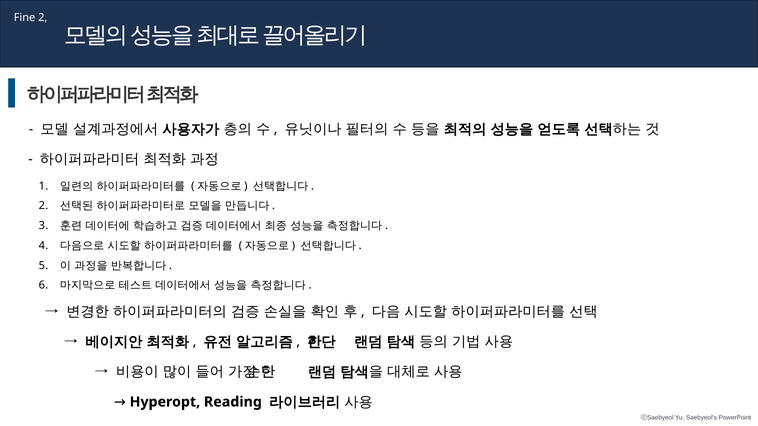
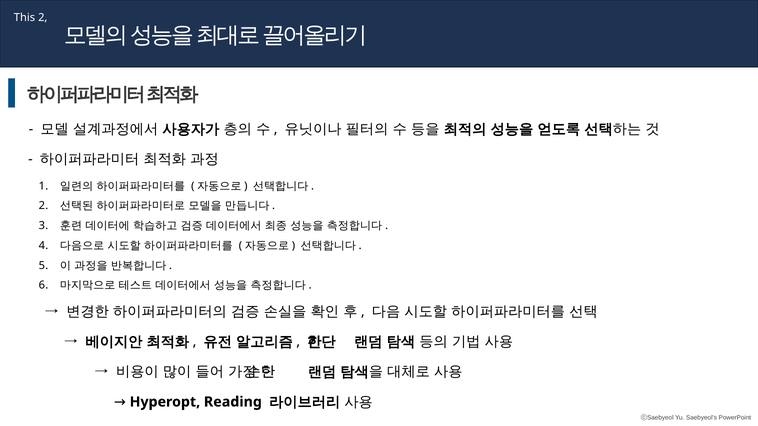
Fine: Fine -> This
